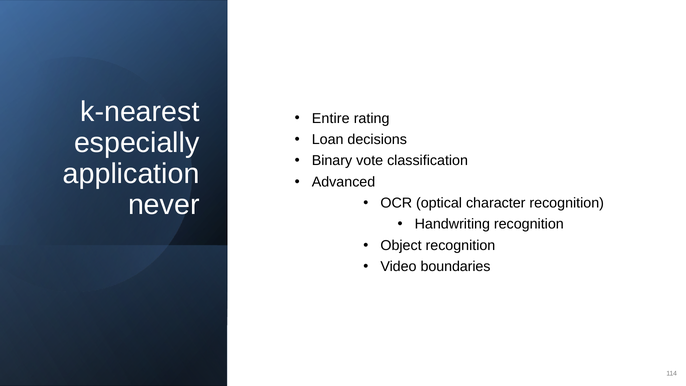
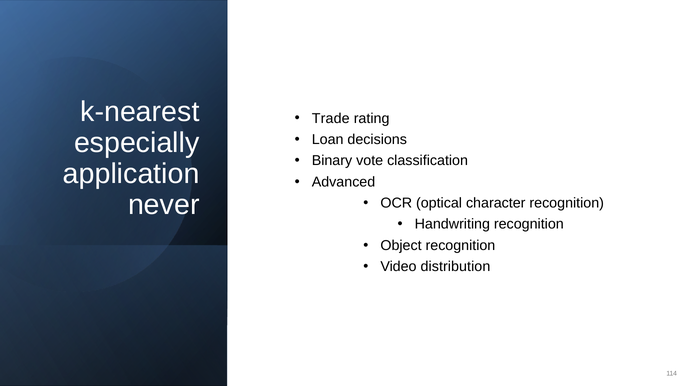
Entire: Entire -> Trade
boundaries: boundaries -> distribution
